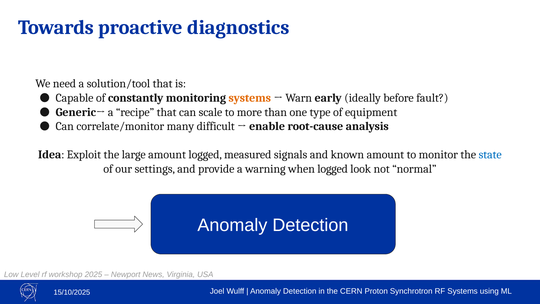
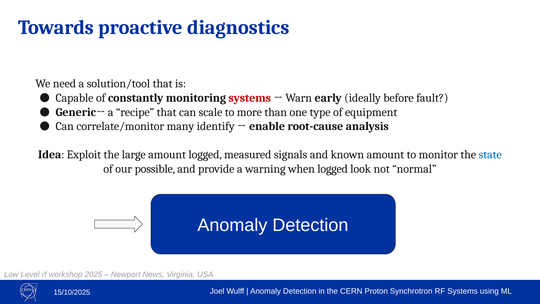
systems at (250, 98) colour: orange -> red
difficult: difficult -> identify
settings: settings -> possible
